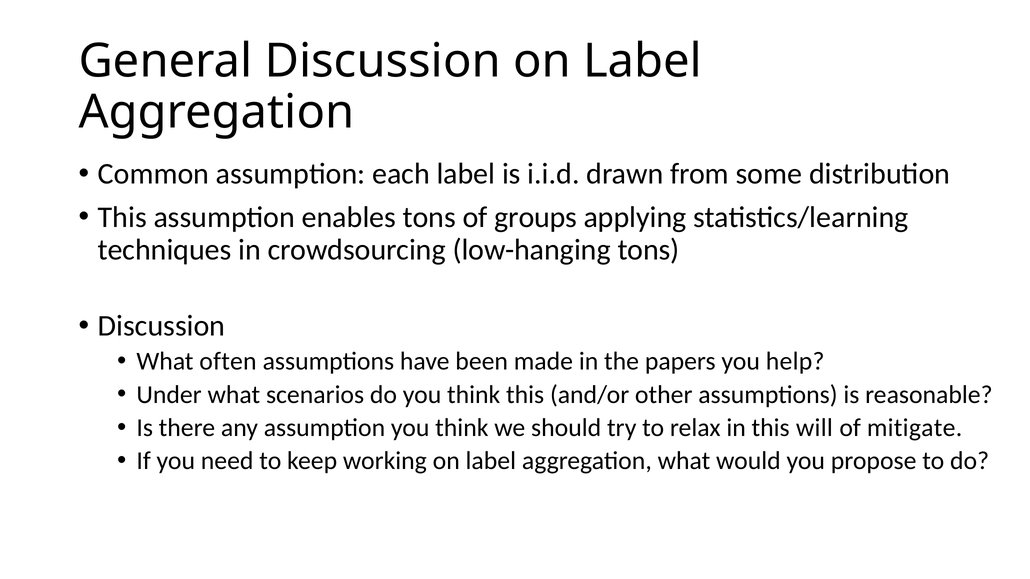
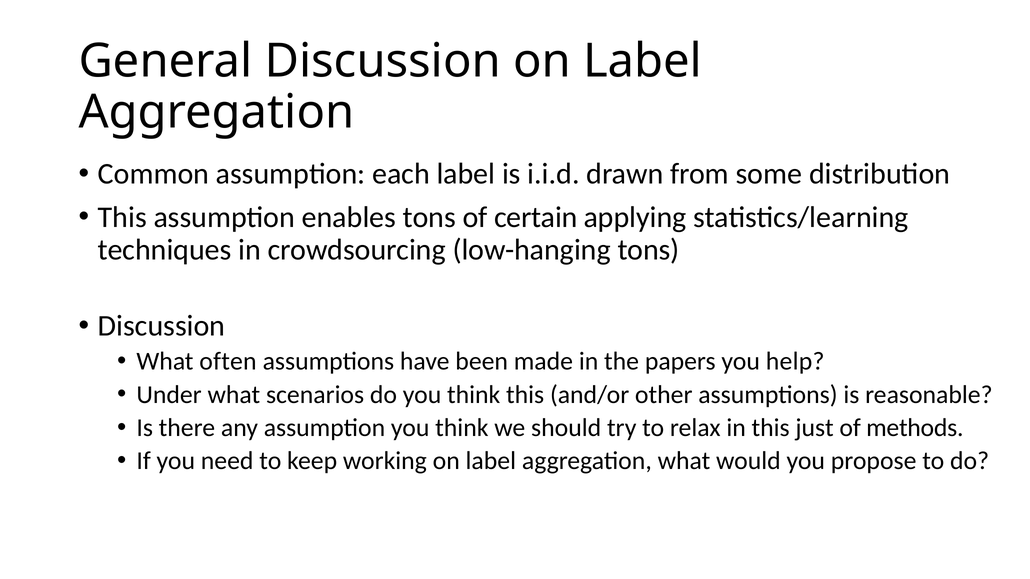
groups: groups -> certain
will: will -> just
mitigate: mitigate -> methods
